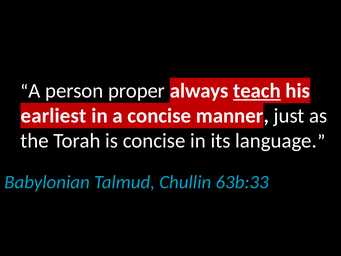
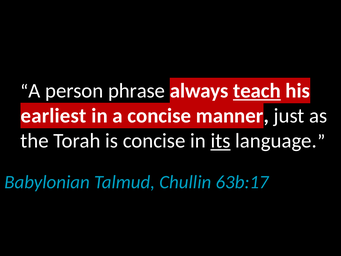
proper: proper -> phrase
its underline: none -> present
63b:33: 63b:33 -> 63b:17
